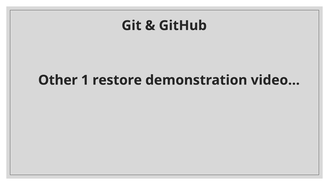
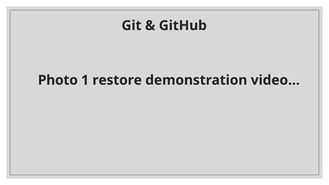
Other: Other -> Photo
